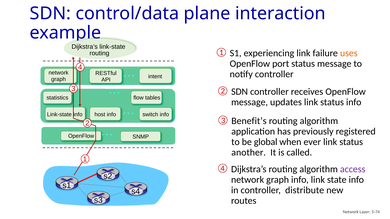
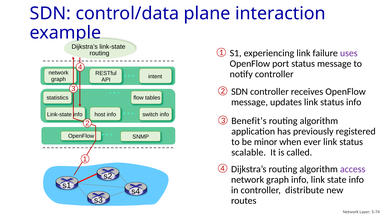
uses colour: orange -> purple
global: global -> minor
another: another -> scalable
